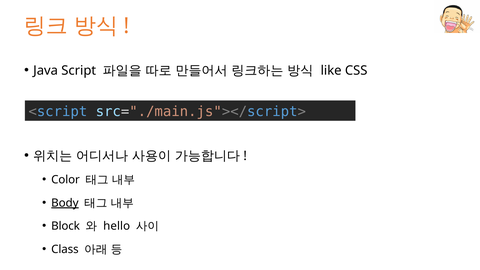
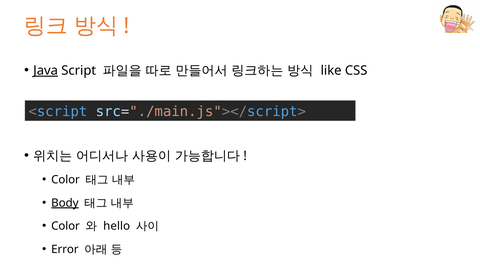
Java underline: none -> present
Block at (66, 226): Block -> Color
Class: Class -> Error
